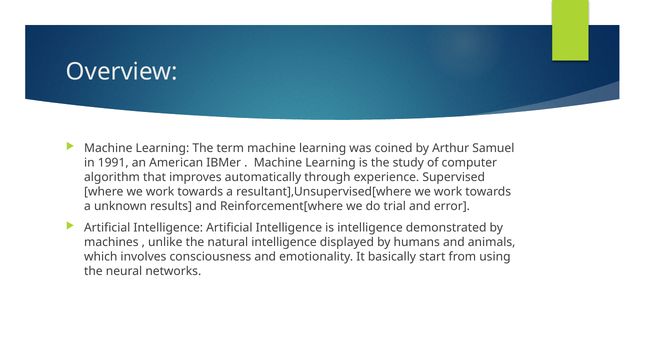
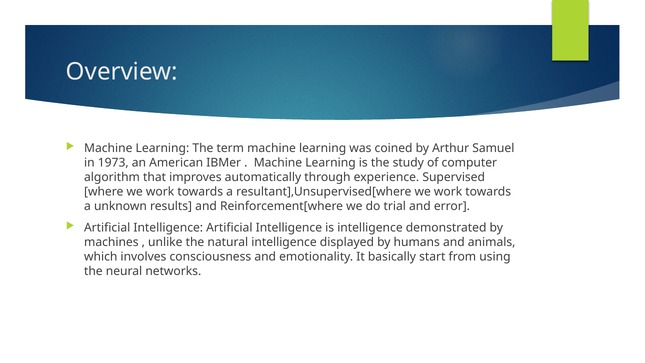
1991: 1991 -> 1973
